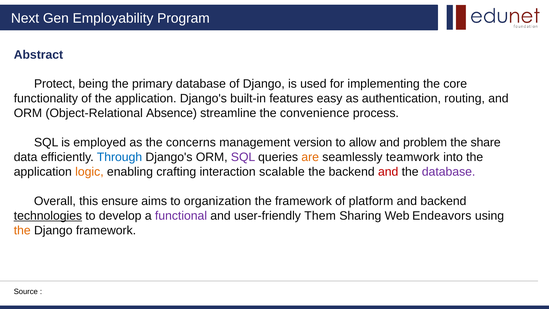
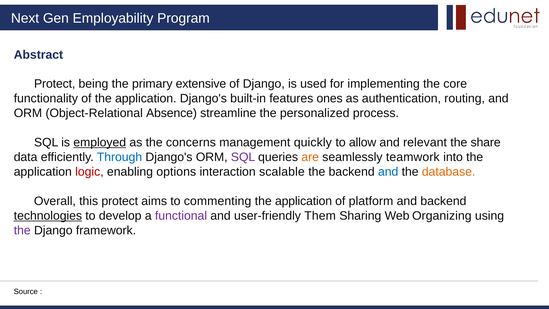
primary database: database -> extensive
easy: easy -> ones
convenience: convenience -> personalized
employed underline: none -> present
version: version -> quickly
problem: problem -> relevant
logic colour: orange -> red
crafting: crafting -> options
and at (388, 172) colour: red -> blue
database at (449, 172) colour: purple -> orange
this ensure: ensure -> protect
organization: organization -> commenting
framework at (303, 201): framework -> application
Endeavors: Endeavors -> Organizing
the at (22, 230) colour: orange -> purple
